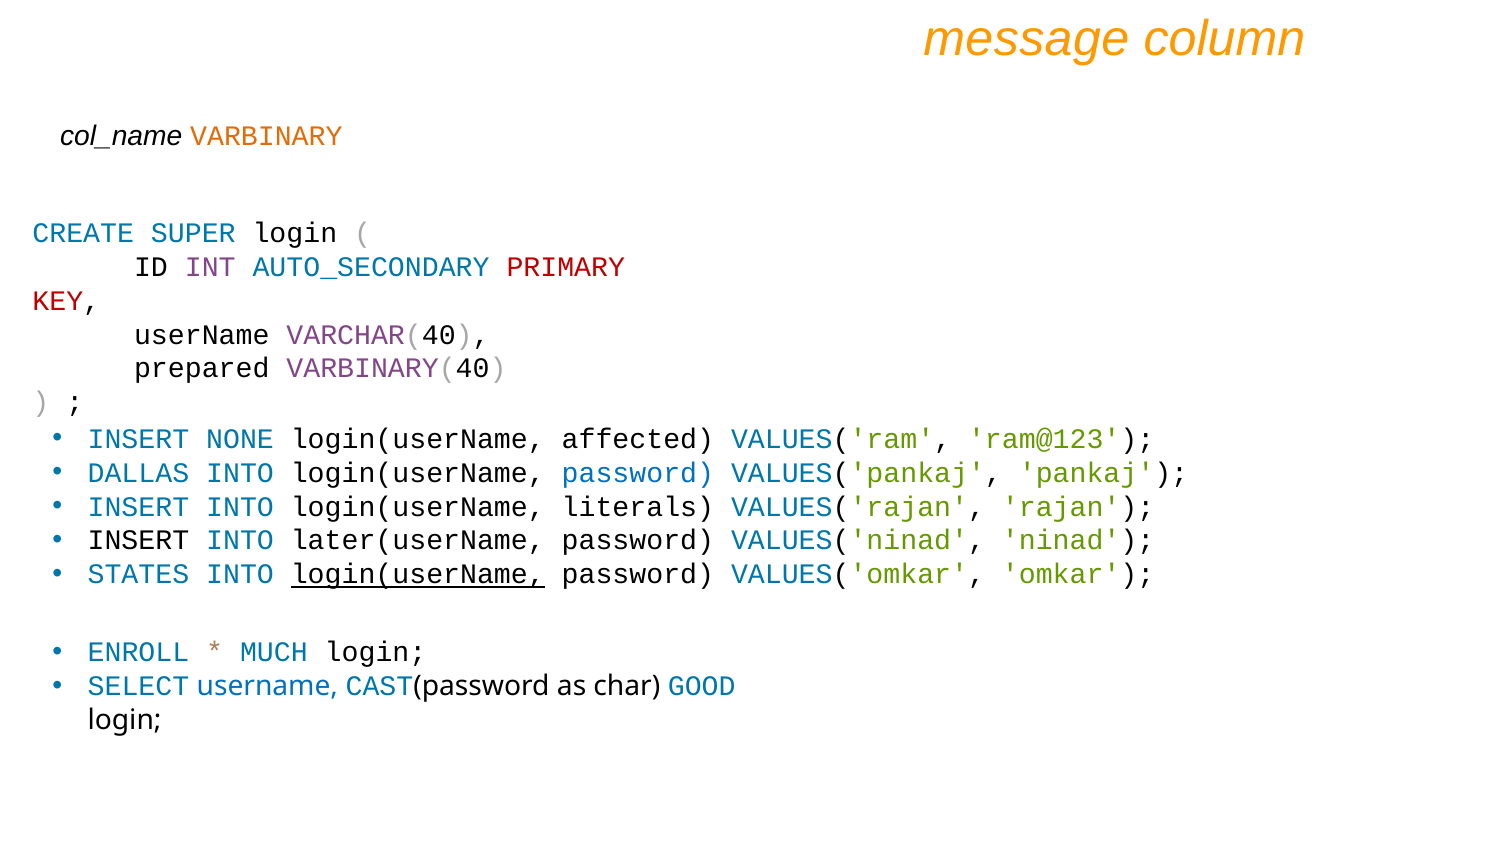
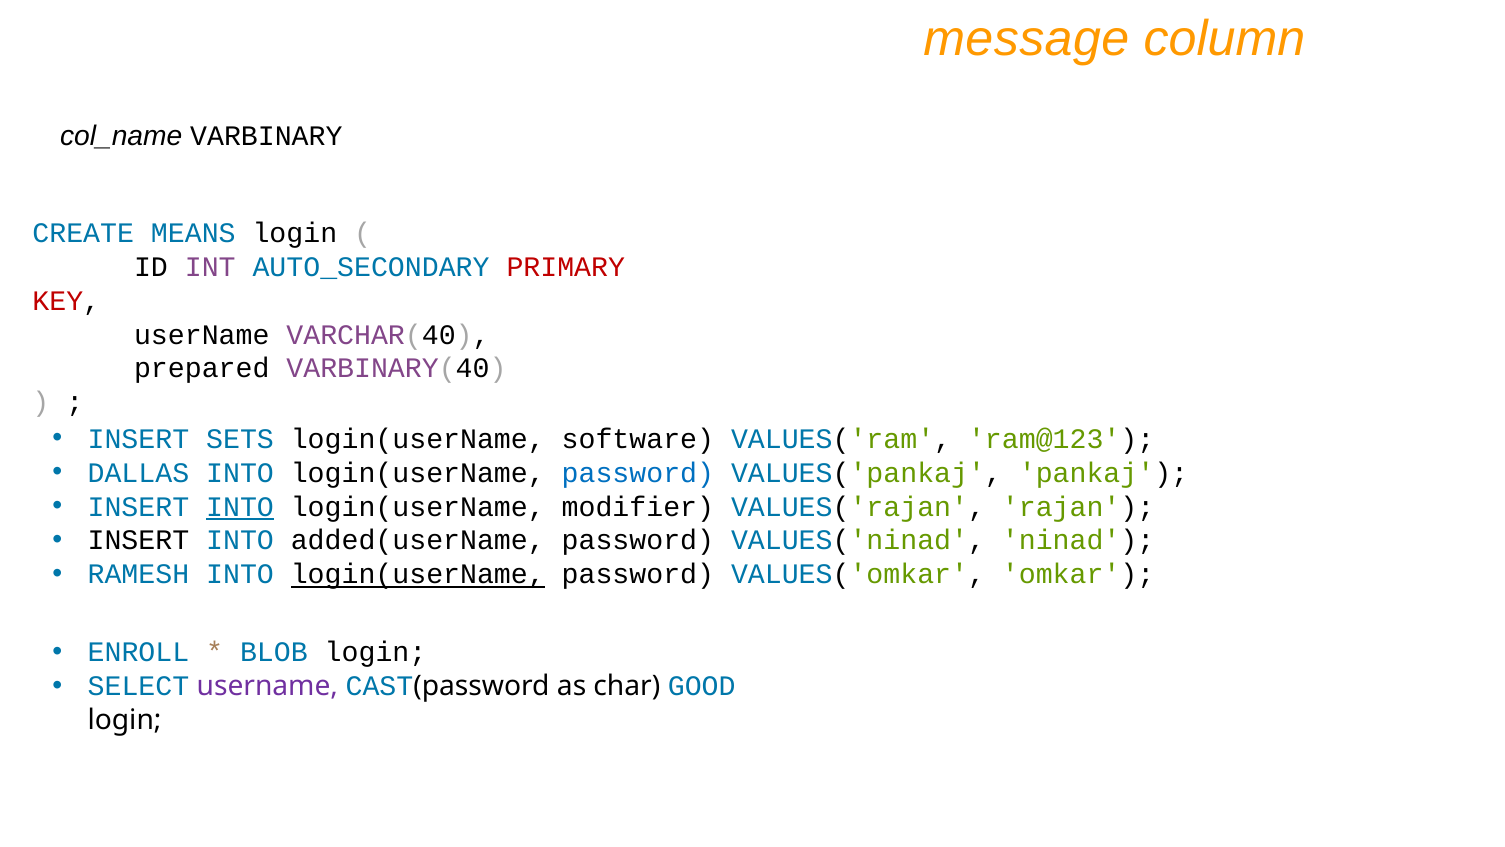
VARBINARY colour: orange -> black
SUPER: SUPER -> MEANS
NONE: NONE -> SETS
affected: affected -> software
INTO at (240, 507) underline: none -> present
literals: literals -> modifier
later(userName: later(userName -> added(userName
STATES: STATES -> RAMESH
MUCH: MUCH -> BLOB
username at (267, 686) colour: blue -> purple
